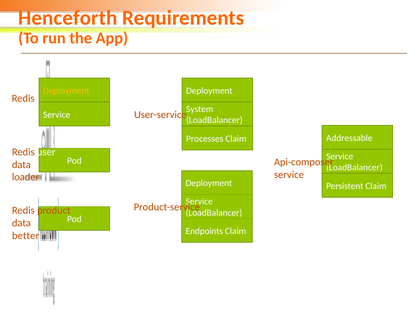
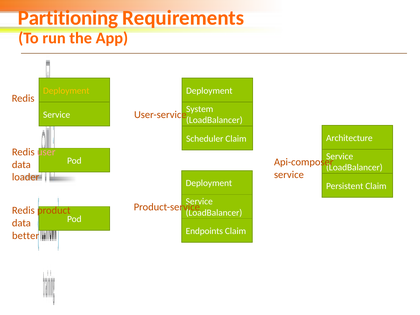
Henceforth: Henceforth -> Partitioning
Addressable: Addressable -> Architecture
Processes: Processes -> Scheduler
user colour: white -> pink
